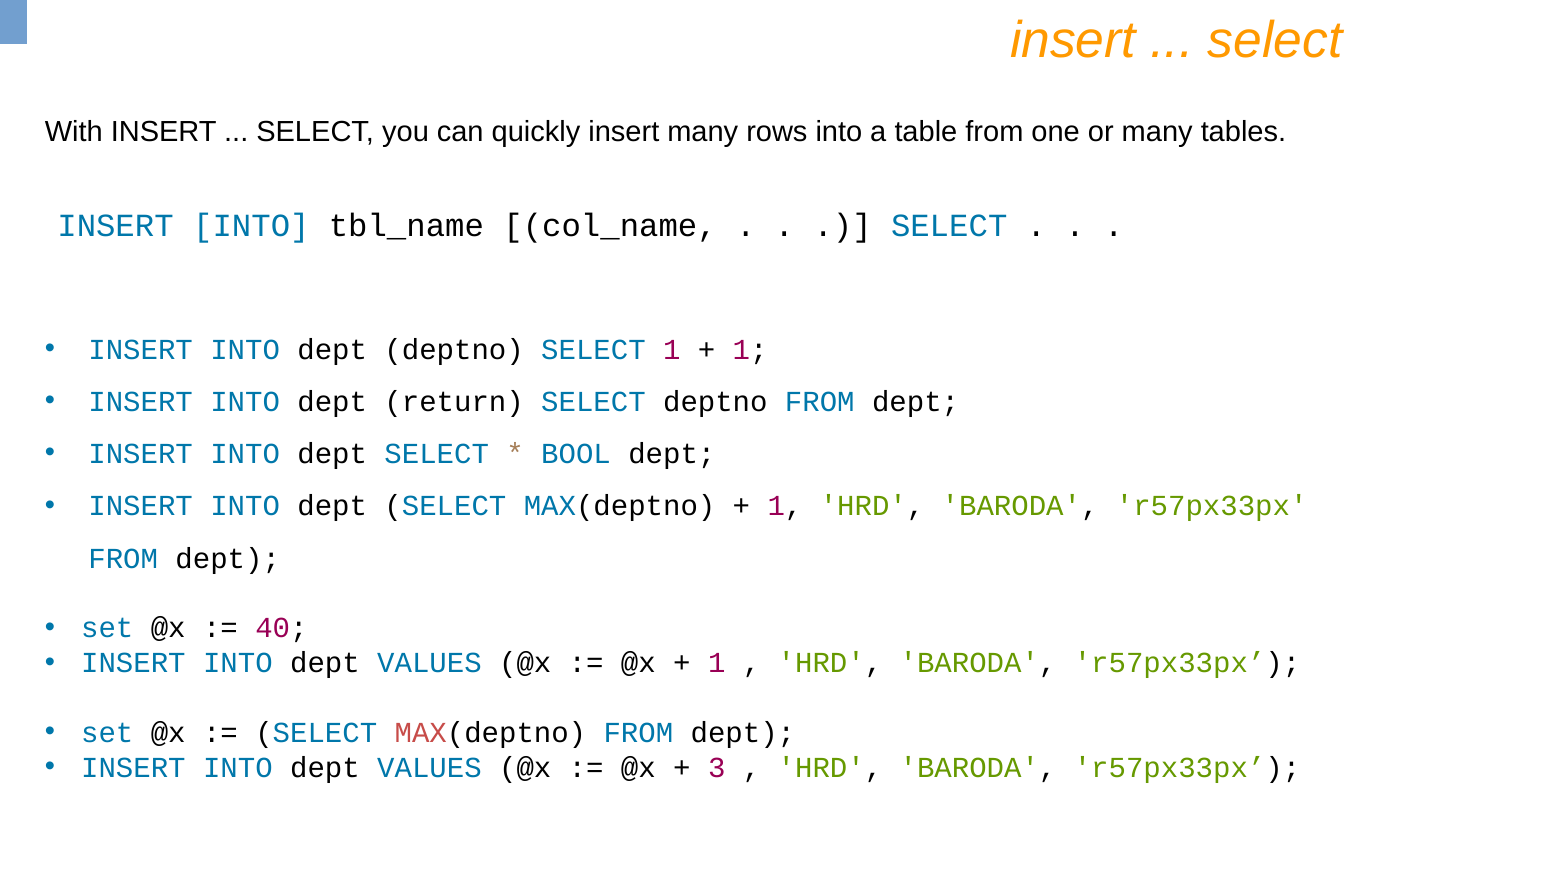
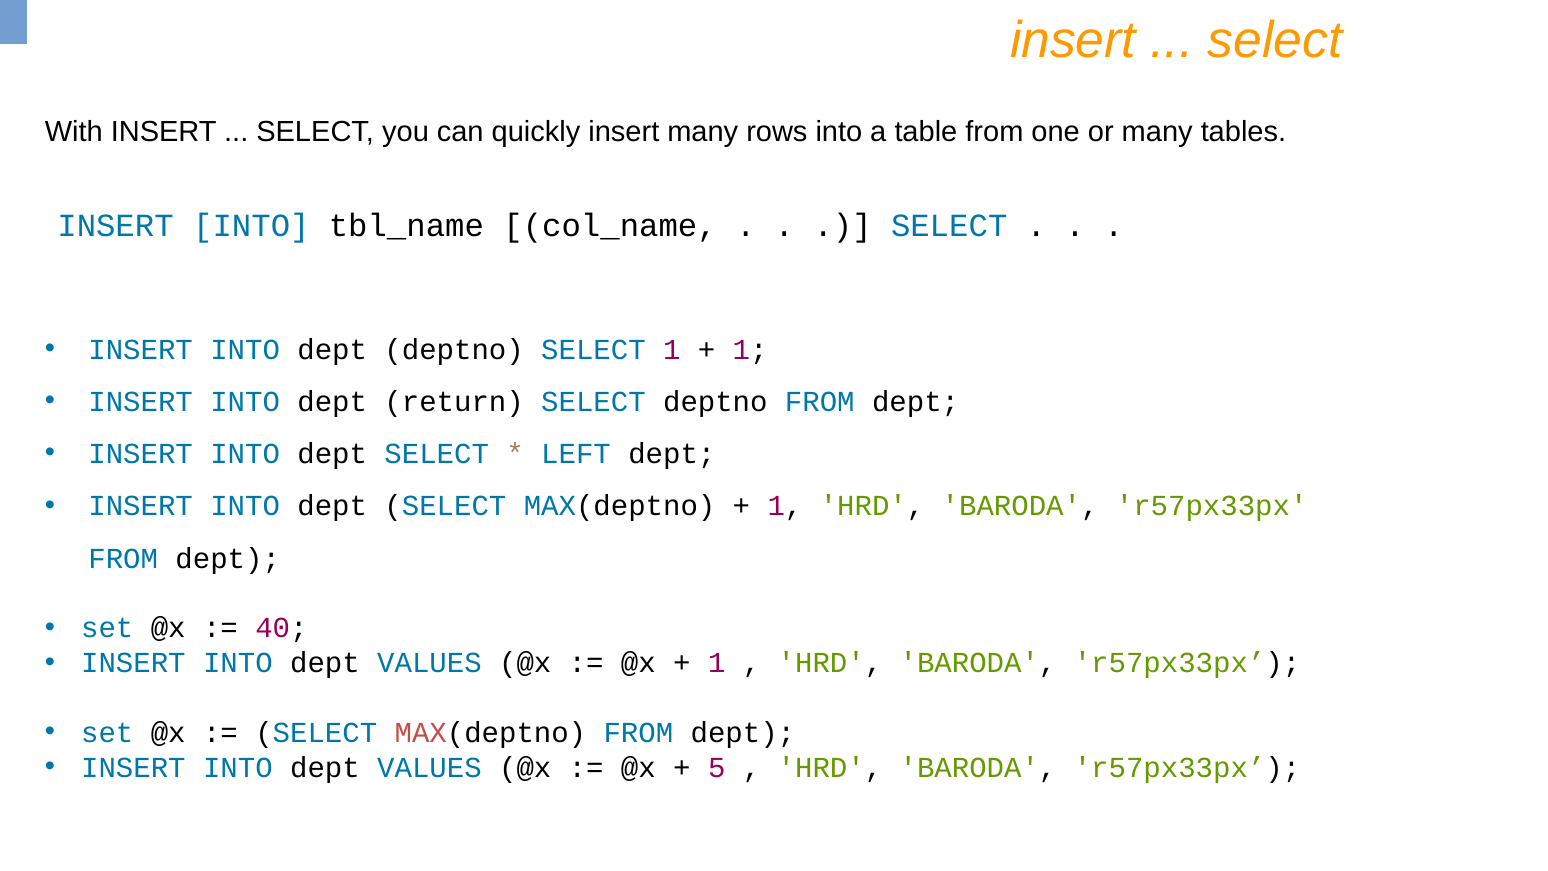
BOOL: BOOL -> LEFT
3: 3 -> 5
